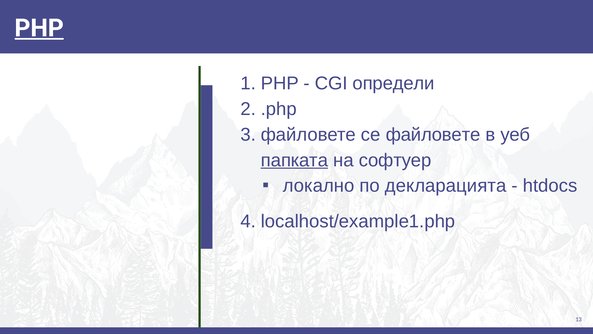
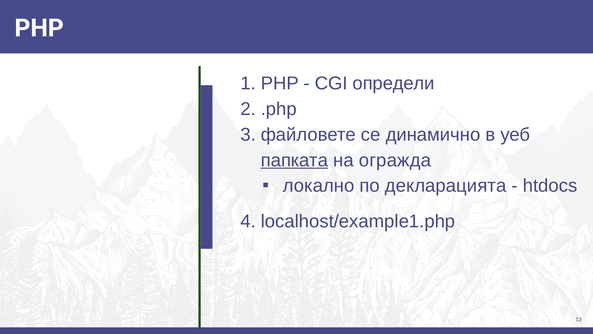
PHP at (39, 28) underline: present -> none
се файловете: файловете -> динамично
софтуер: софтуер -> огражда
